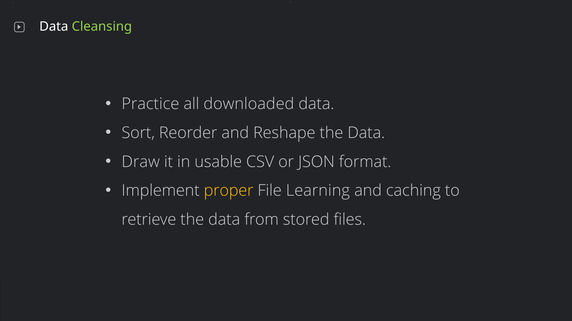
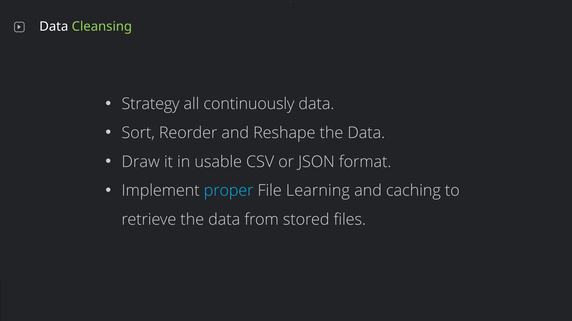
Practice: Practice -> Strategy
downloaded: downloaded -> continuously
proper colour: yellow -> light blue
